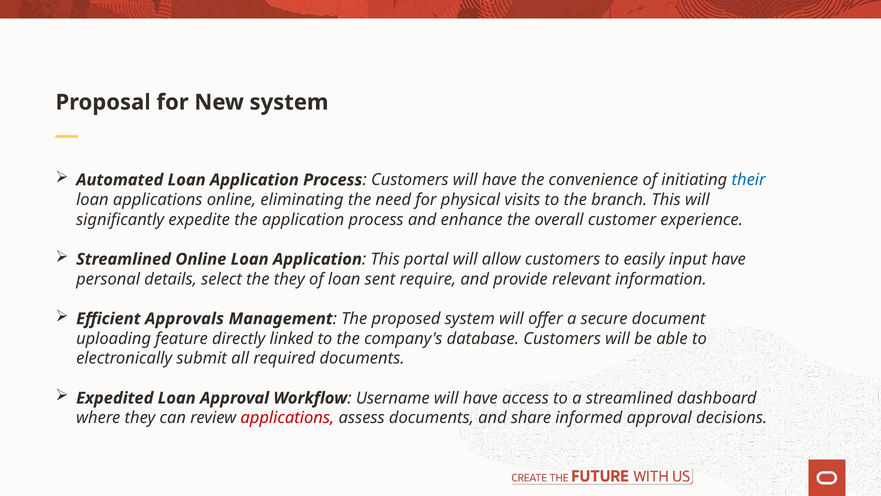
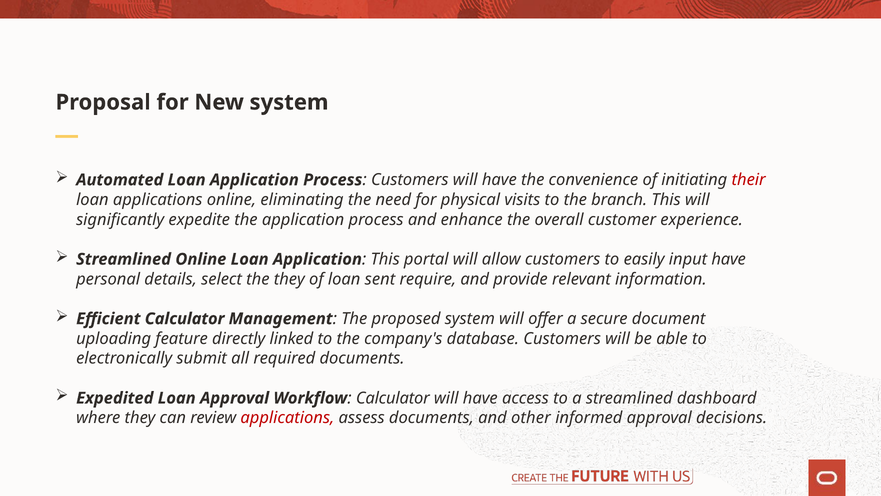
their colour: blue -> red
Efficient Approvals: Approvals -> Calculator
Username at (393, 398): Username -> Calculator
share: share -> other
